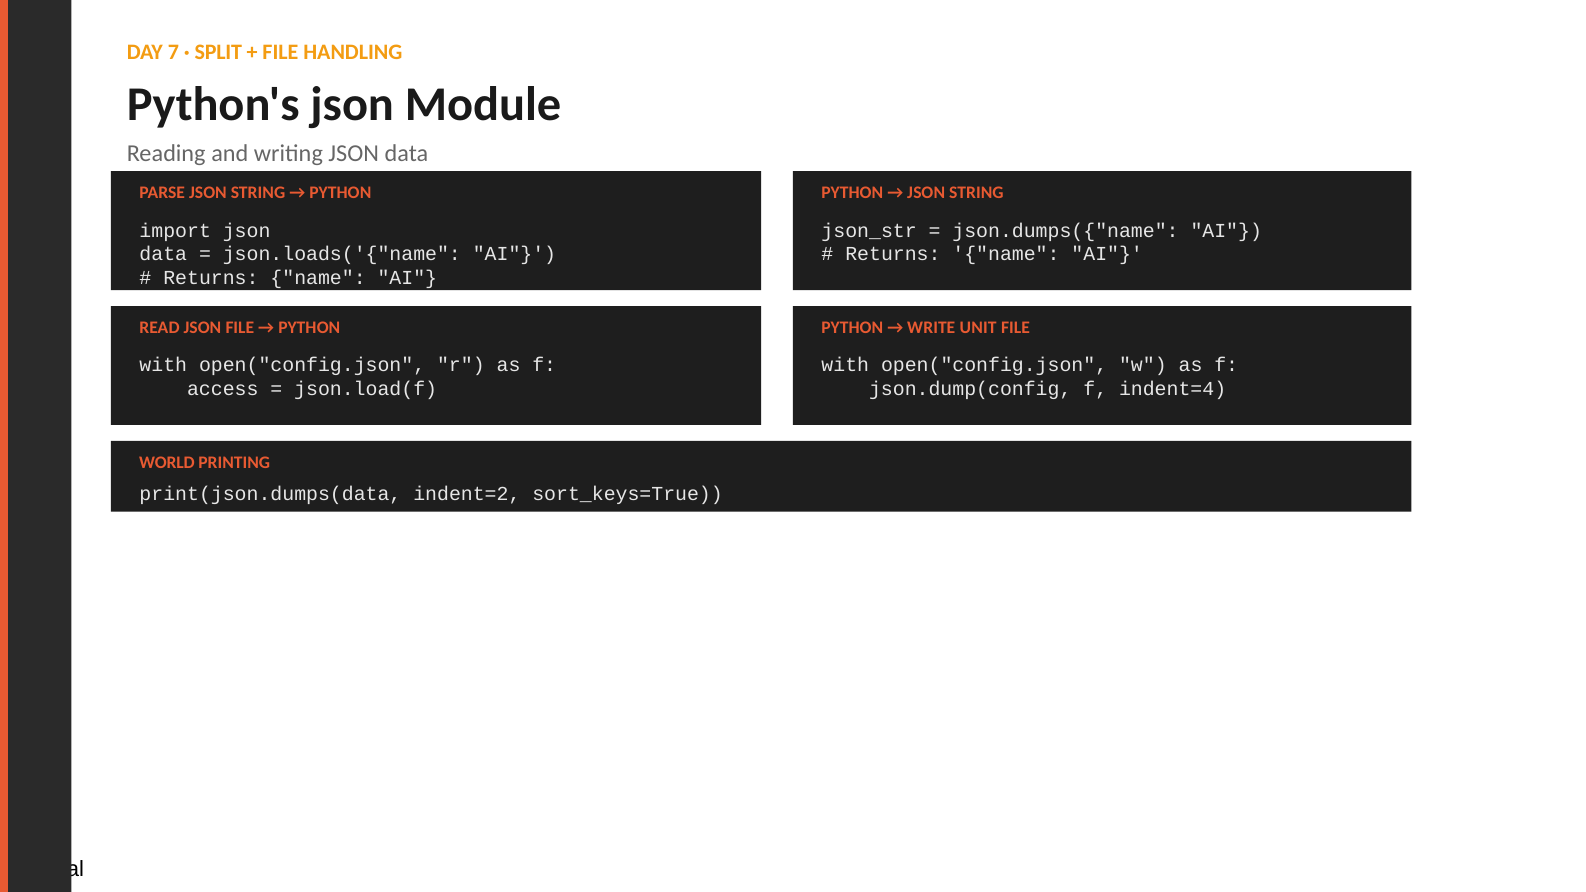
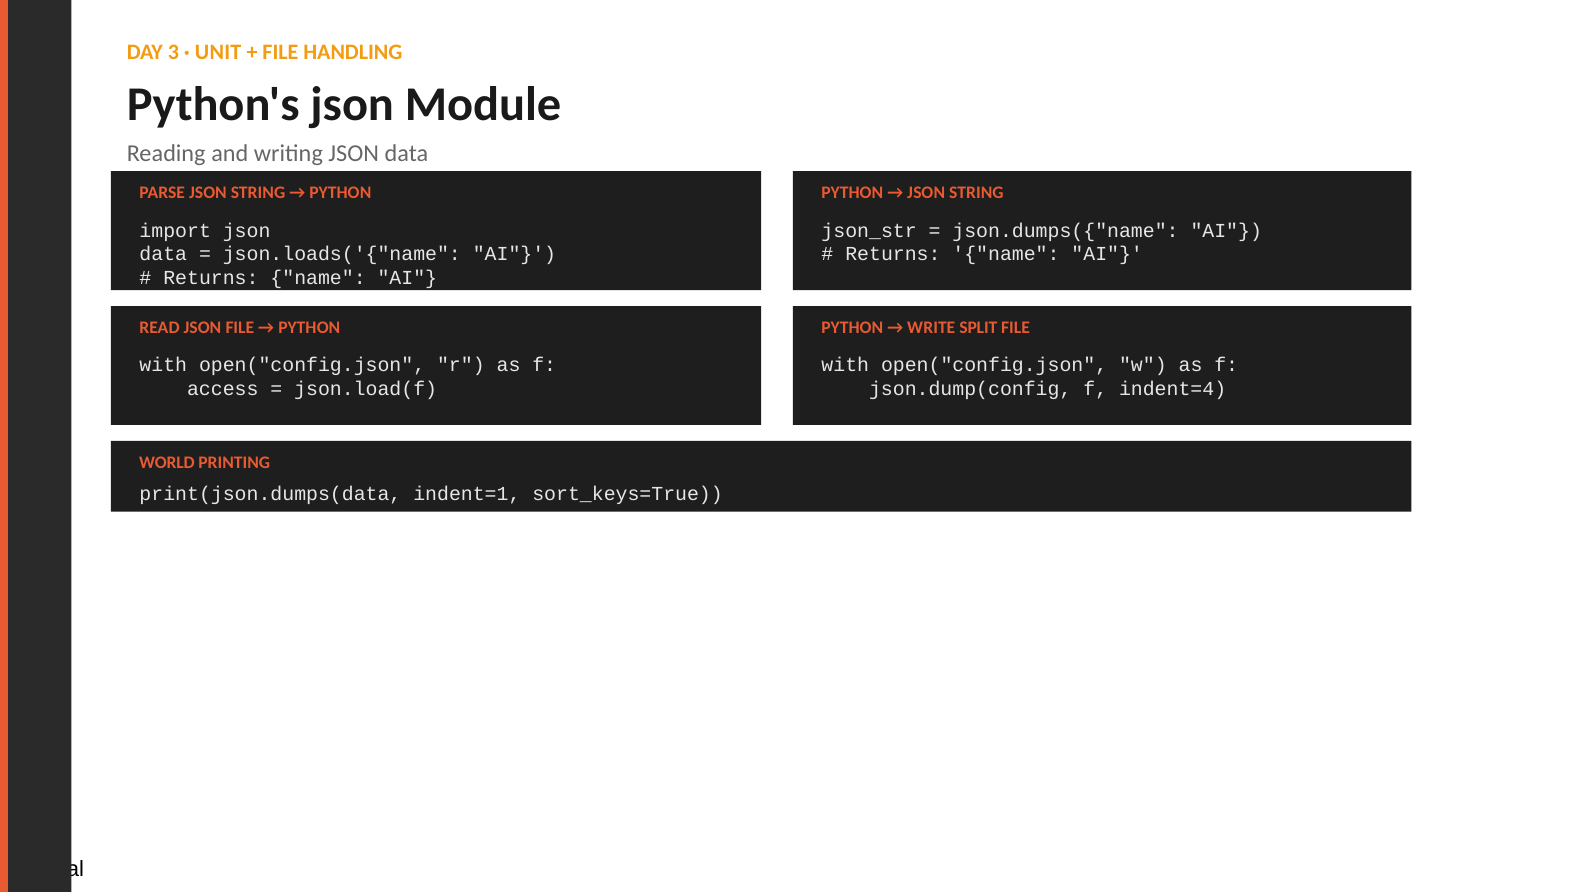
7: 7 -> 3
SPLIT: SPLIT -> UNIT
UNIT: UNIT -> SPLIT
indent=2: indent=2 -> indent=1
